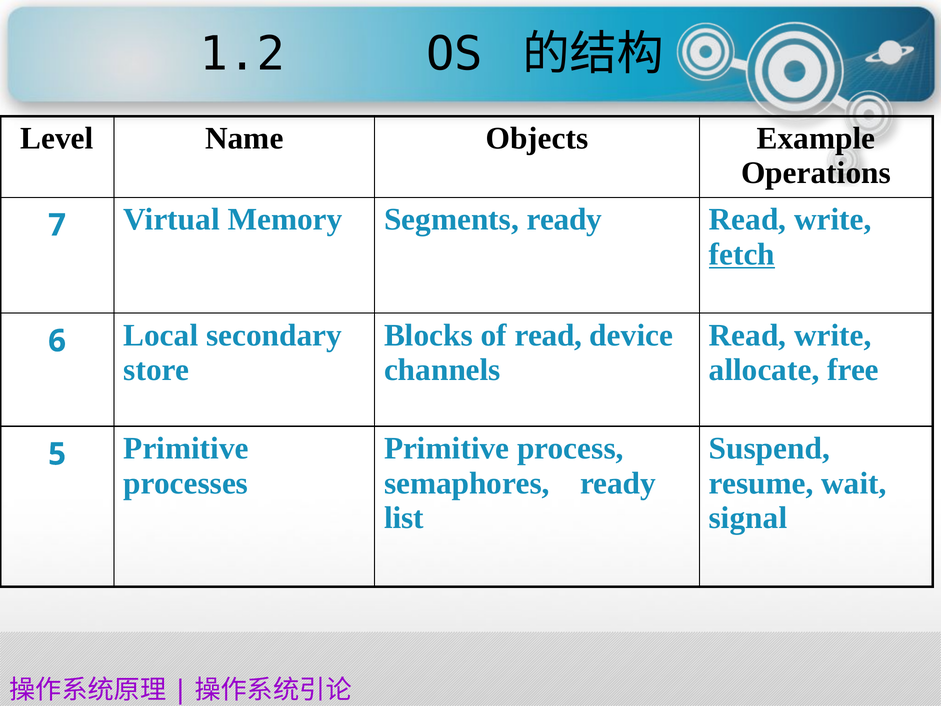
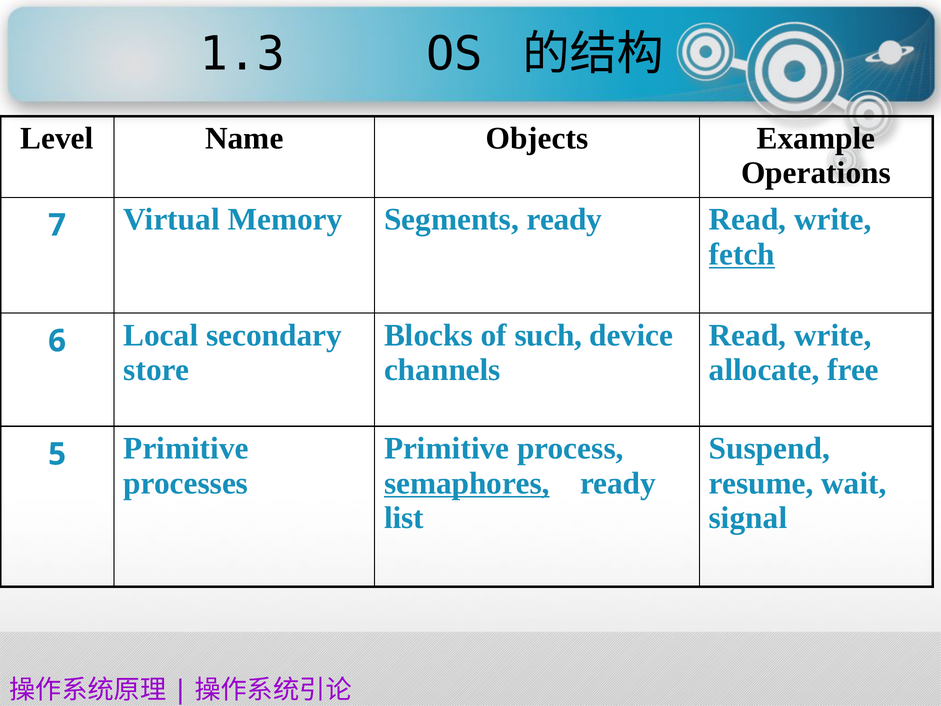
1.2: 1.2 -> 1.3
of read: read -> such
semaphores underline: none -> present
